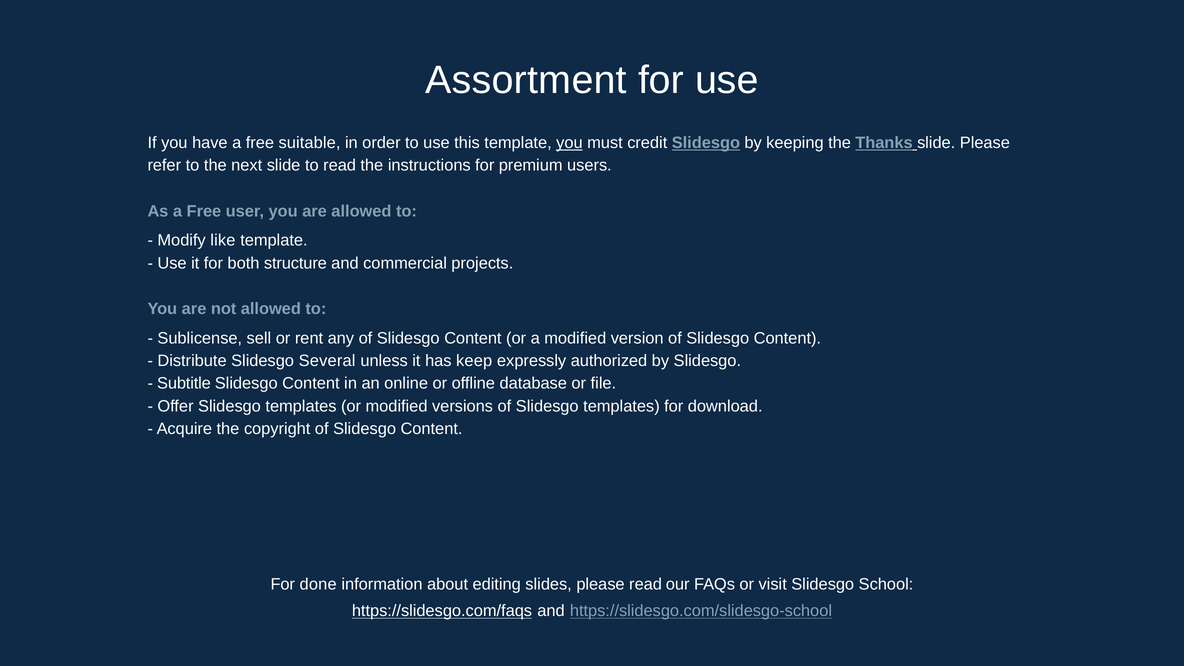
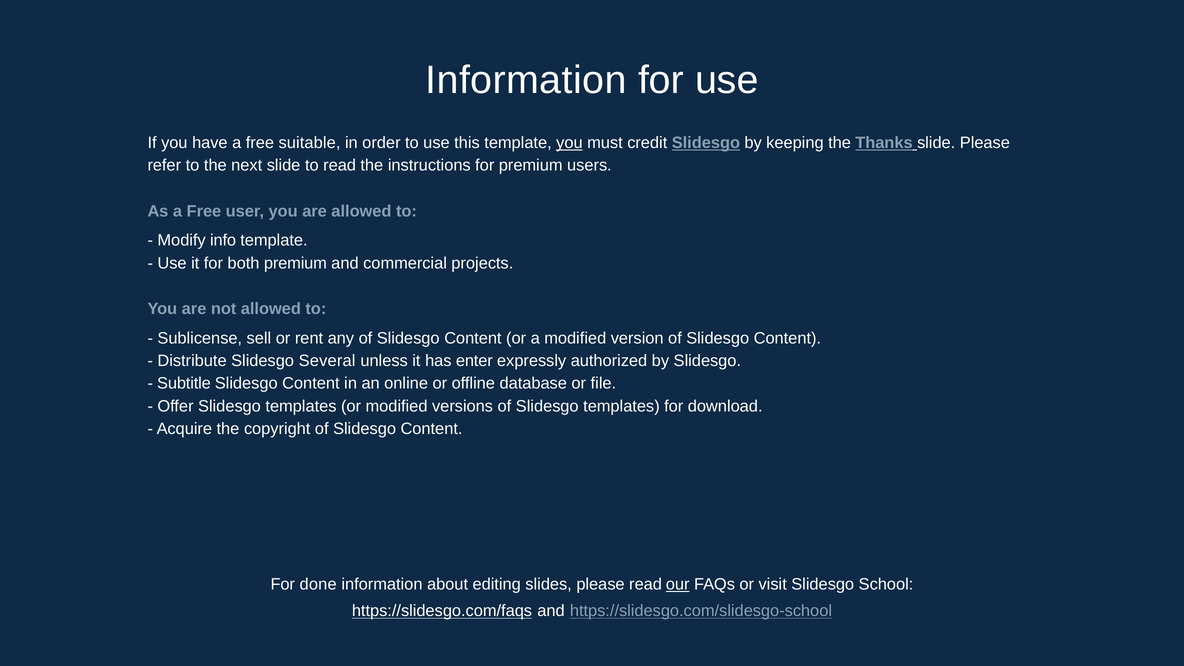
Assortment at (526, 80): Assortment -> Information
like: like -> info
both structure: structure -> premium
keep: keep -> enter
our underline: none -> present
